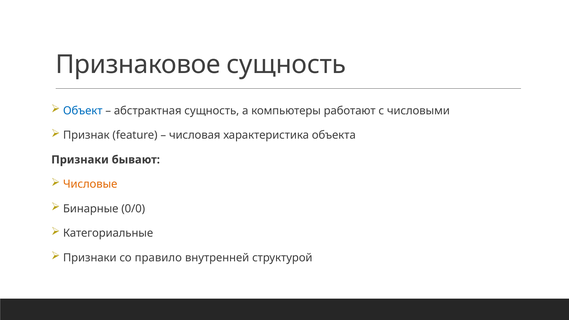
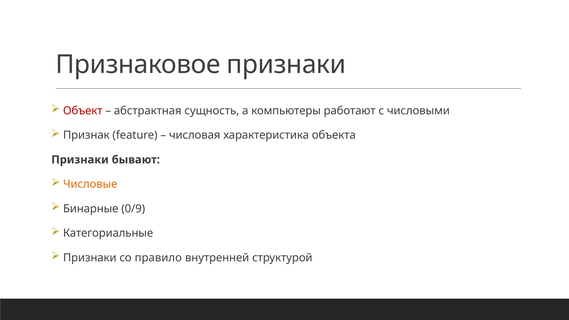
Признаковое сущность: сущность -> признаки
Объект colour: blue -> red
0/0: 0/0 -> 0/9
